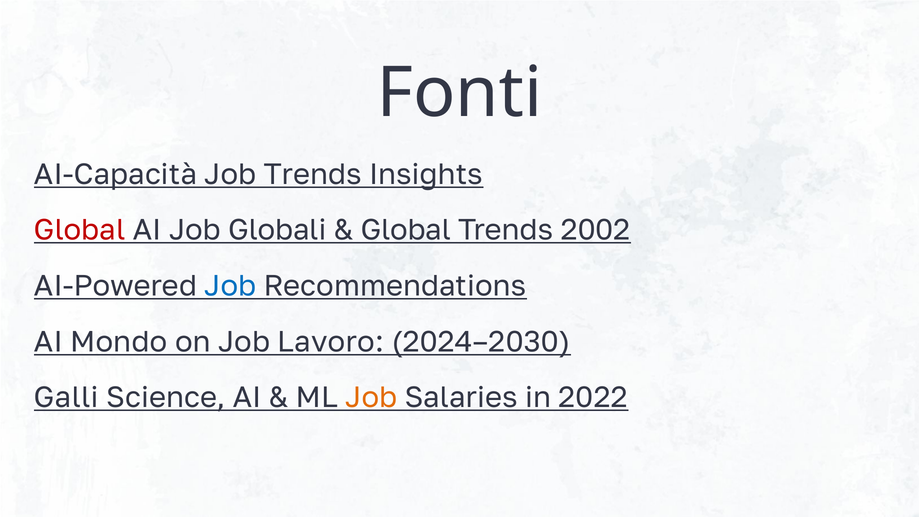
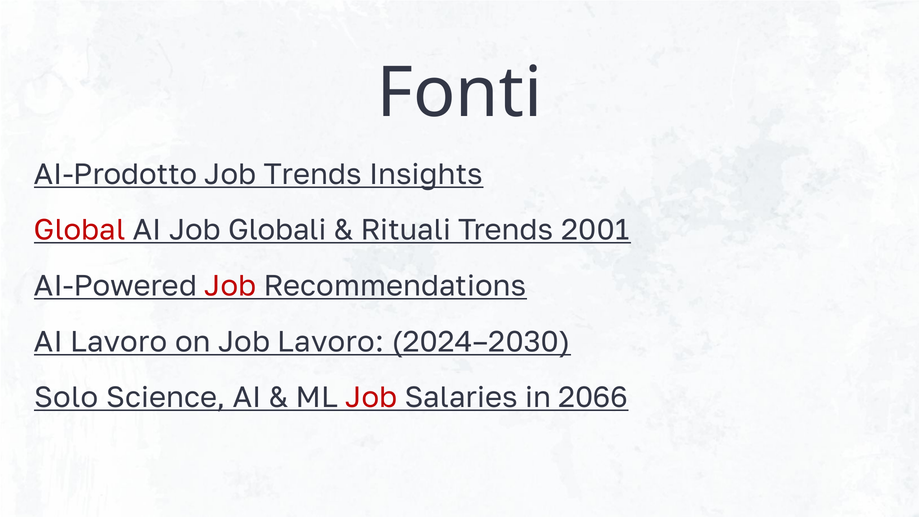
AI-Capacità: AI-Capacità -> AI-Prodotto
Global at (406, 230): Global -> Rituali
2002: 2002 -> 2001
Job at (230, 286) colour: blue -> red
AI Mondo: Mondo -> Lavoro
Galli: Galli -> Solo
Job at (371, 398) colour: orange -> red
2022: 2022 -> 2066
